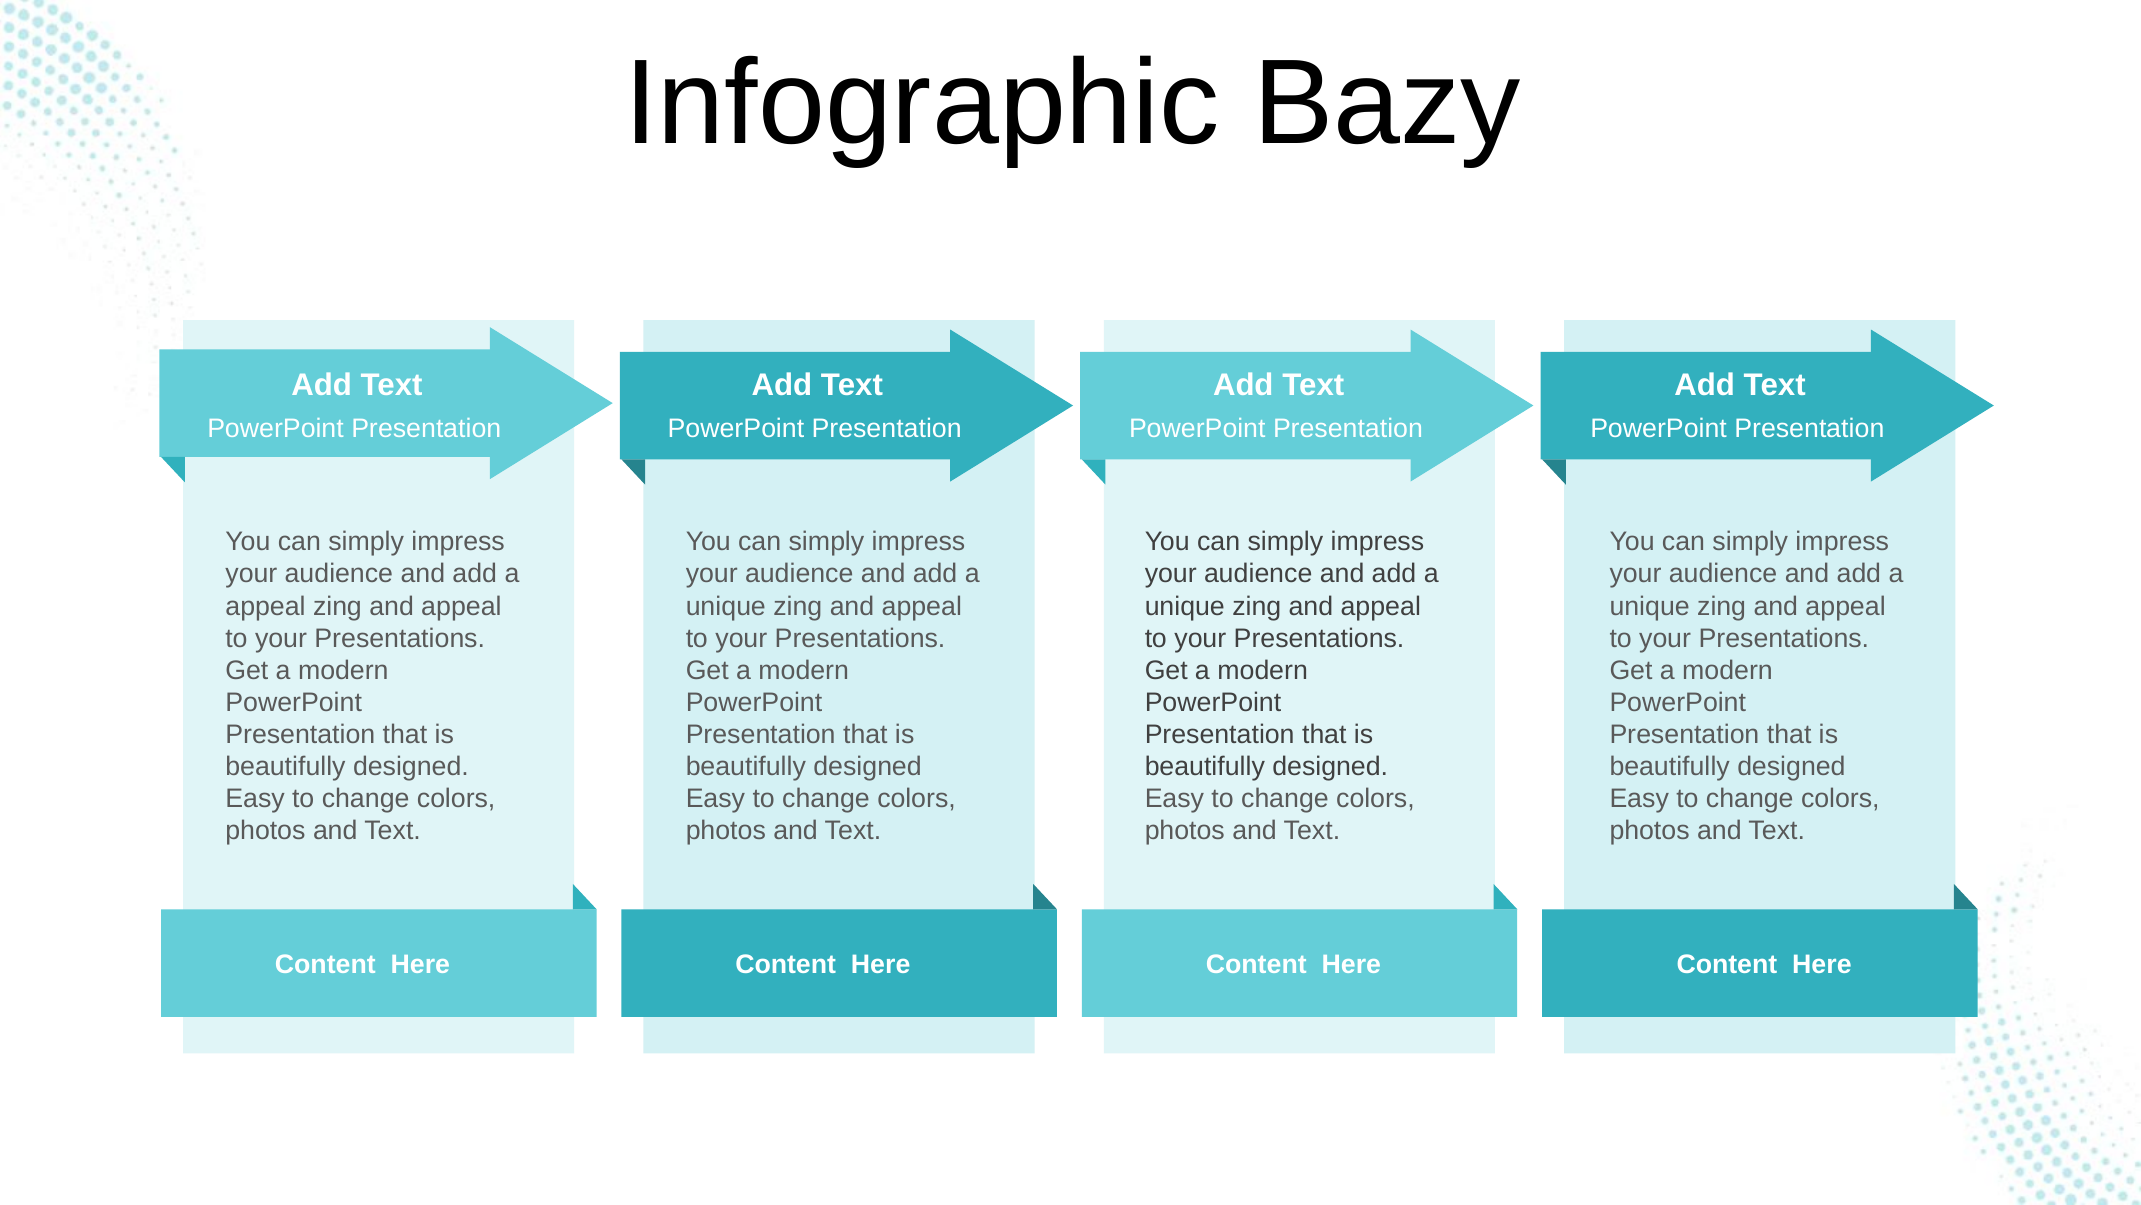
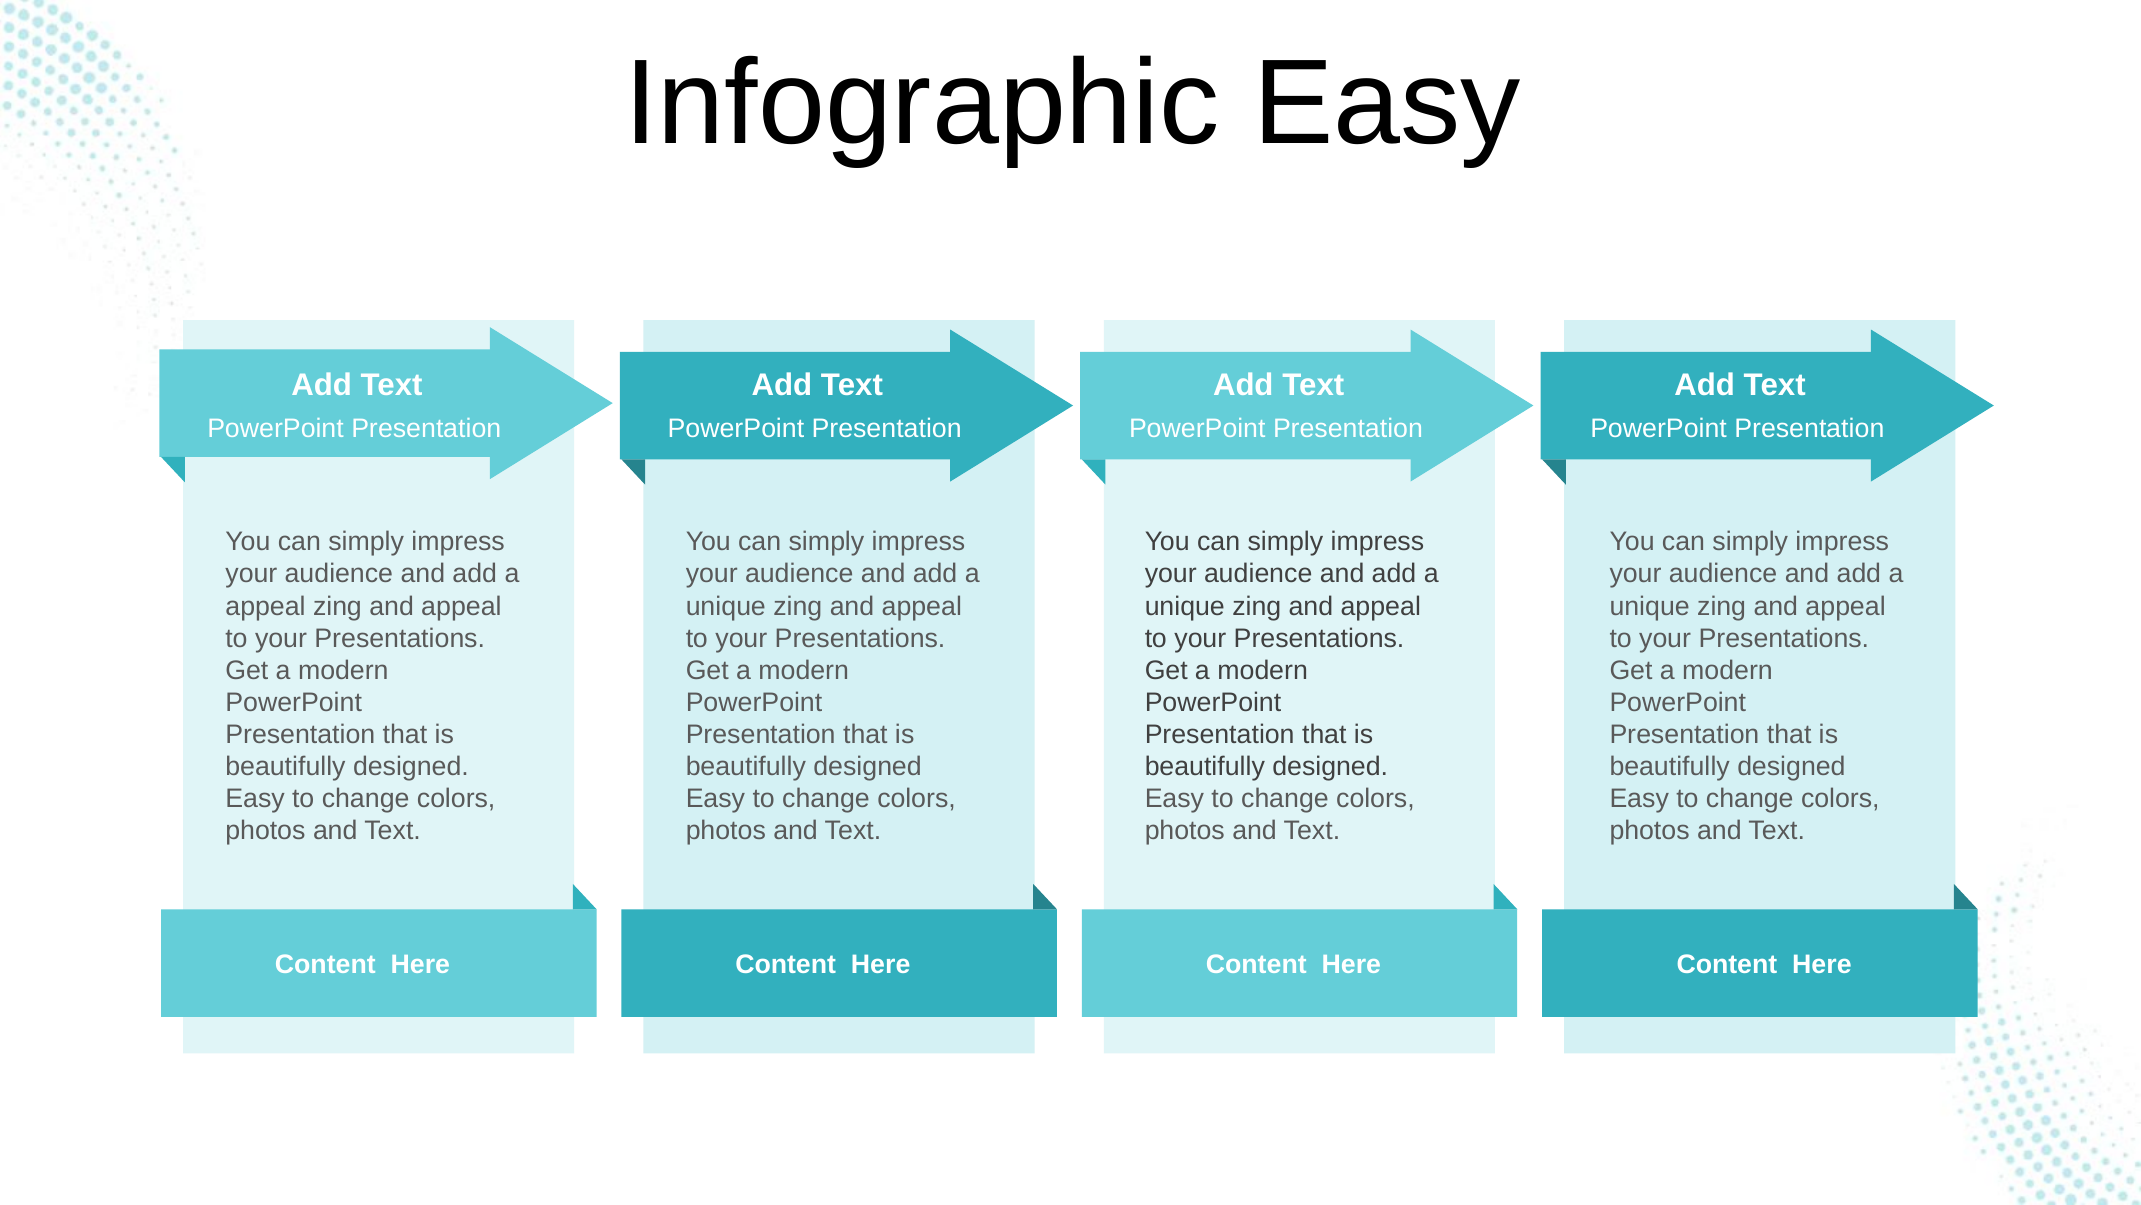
Infographic Bazy: Bazy -> Easy
